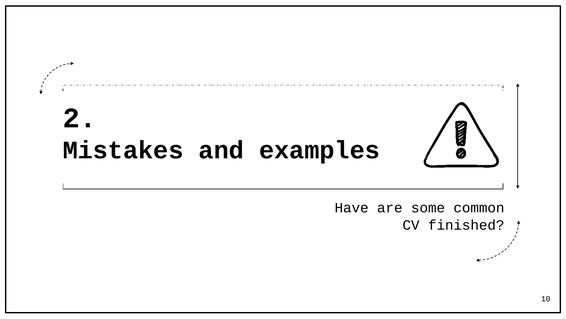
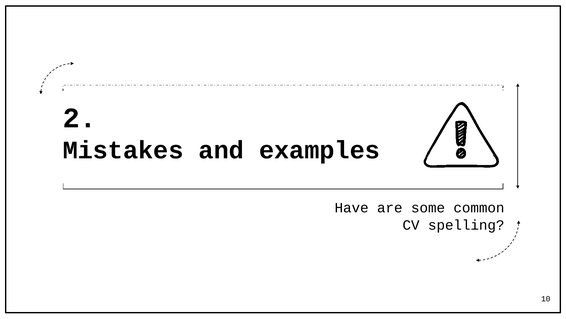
finished: finished -> spelling
